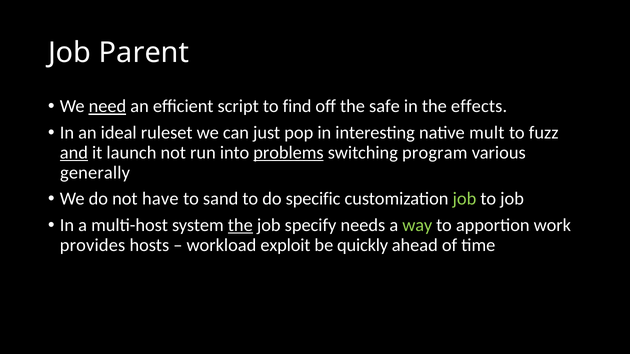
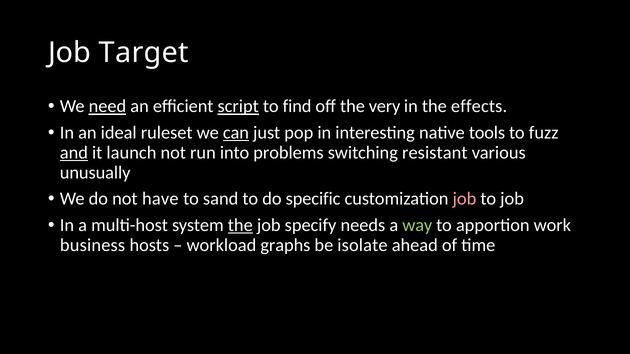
Parent: Parent -> Target
script underline: none -> present
safe: safe -> very
can underline: none -> present
mult: mult -> tools
problems underline: present -> none
program: program -> resistant
generally: generally -> unusually
job at (464, 199) colour: light green -> pink
provides: provides -> business
exploit: exploit -> graphs
quickly: quickly -> isolate
